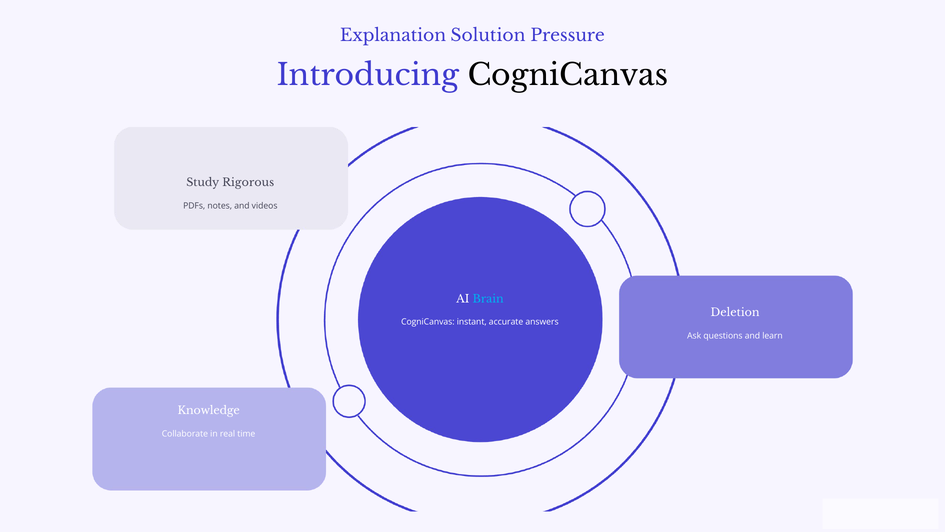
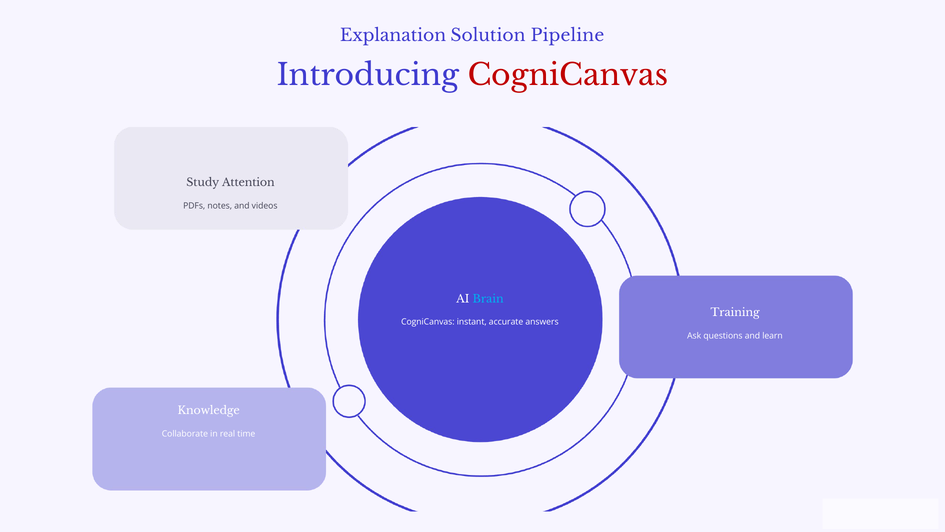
Pressure: Pressure -> Pipeline
CogniCanvas at (568, 75) colour: black -> red
Rigorous: Rigorous -> Attention
Deletion: Deletion -> Training
